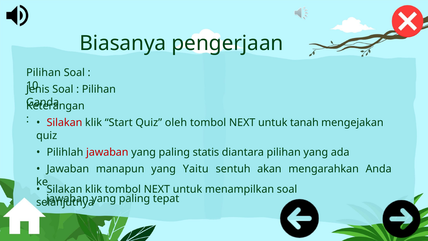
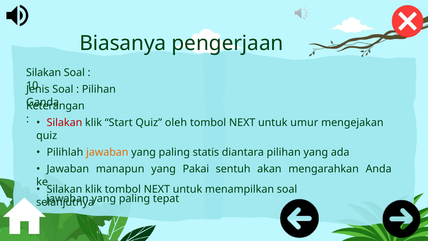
Pilihan at (44, 73): Pilihan -> Silakan
tanah: tanah -> umur
jawaban at (107, 152) colour: red -> orange
Yaitu: Yaitu -> Pakai
